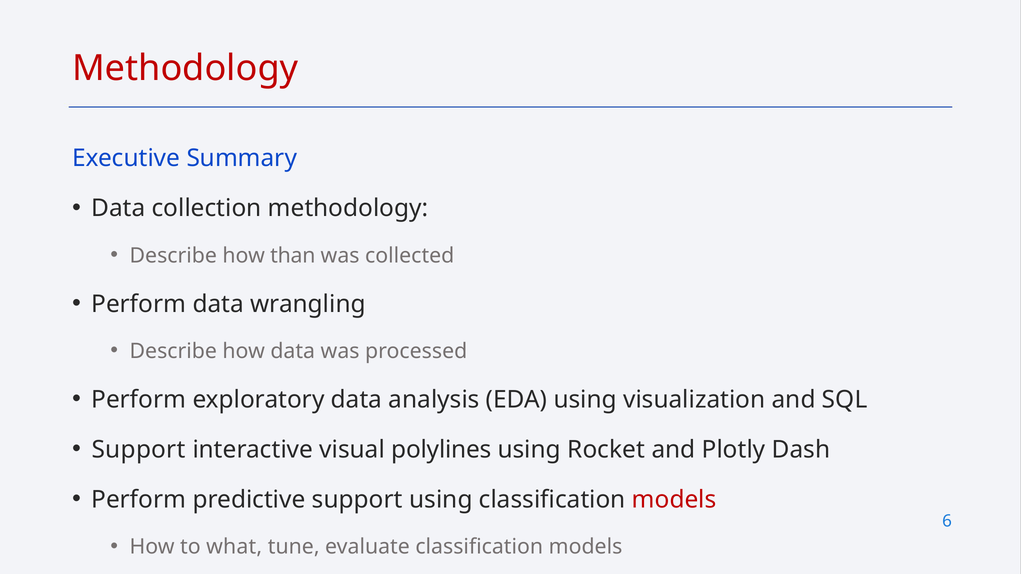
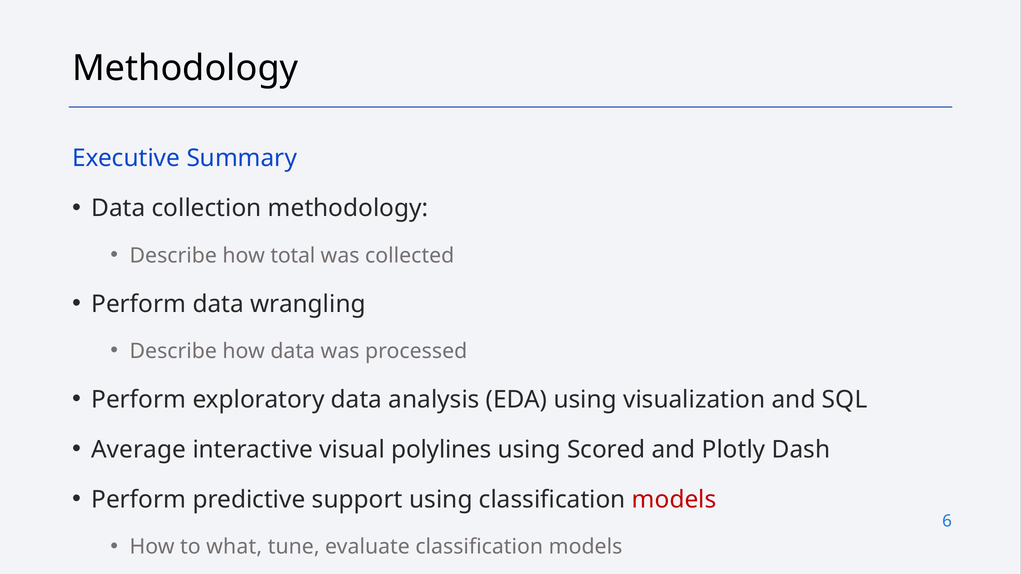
Methodology at (185, 68) colour: red -> black
than: than -> total
Support at (139, 450): Support -> Average
Rocket: Rocket -> Scored
